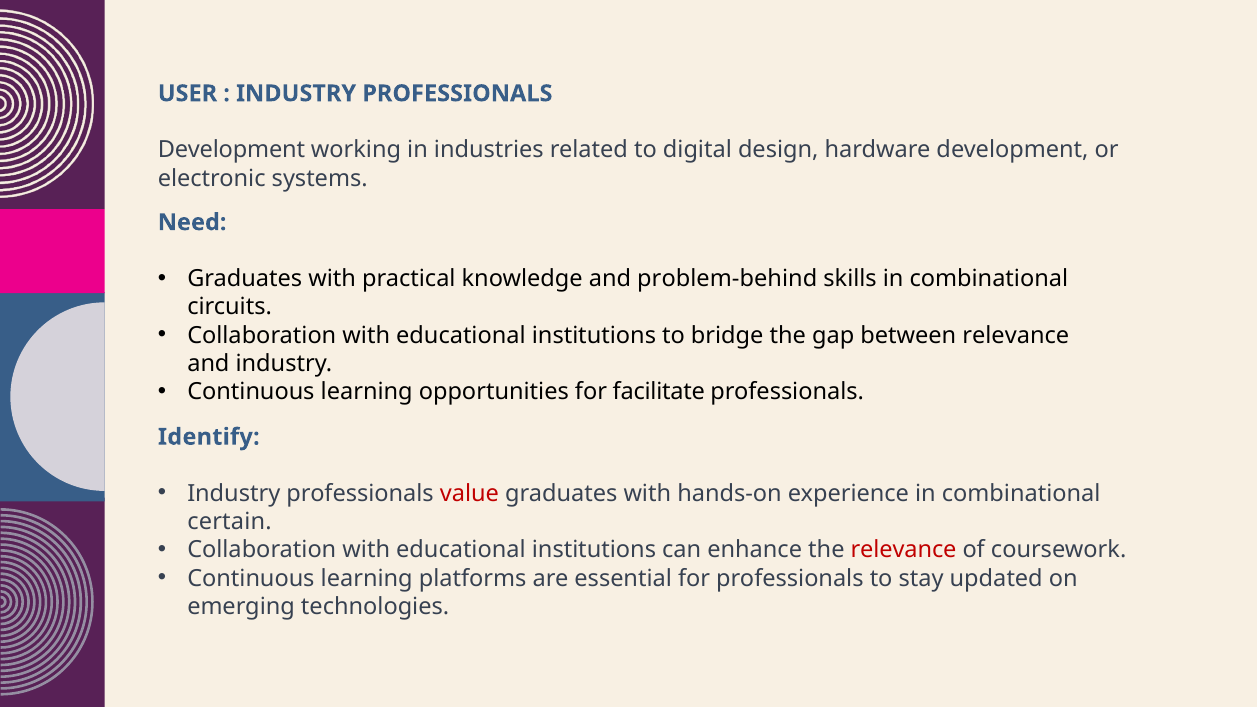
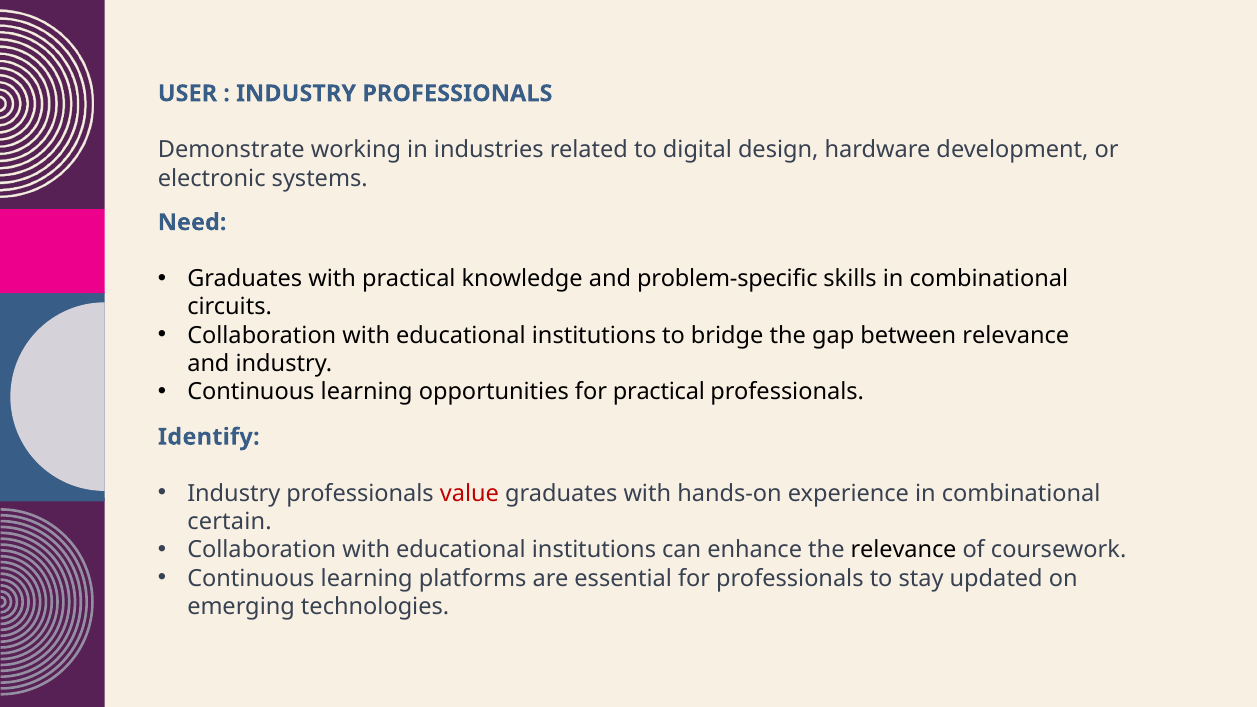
Development at (231, 150): Development -> Demonstrate
problem-behind: problem-behind -> problem-specific
for facilitate: facilitate -> practical
relevance at (904, 550) colour: red -> black
